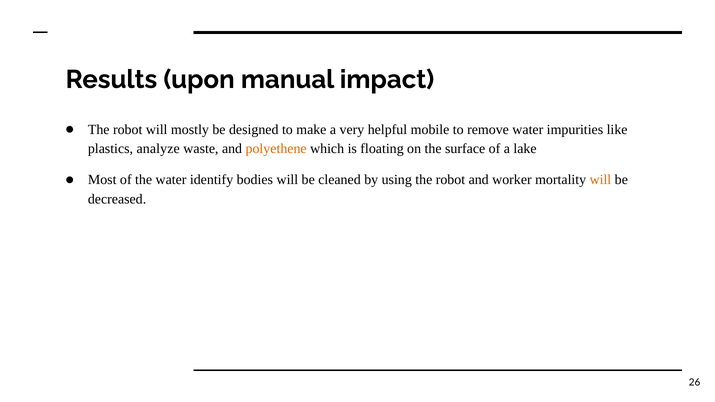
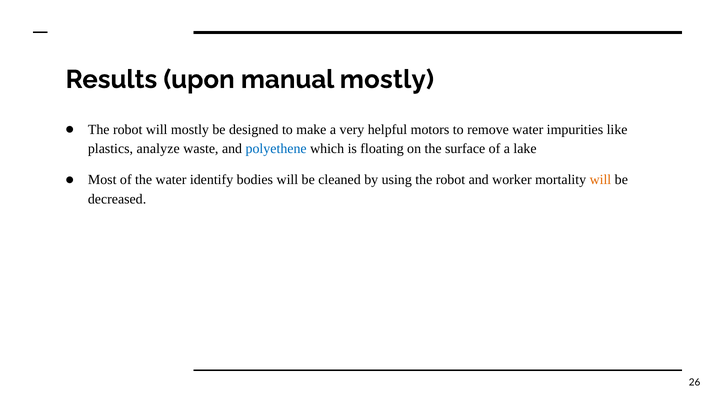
manual impact: impact -> mostly
mobile: mobile -> motors
polyethene colour: orange -> blue
